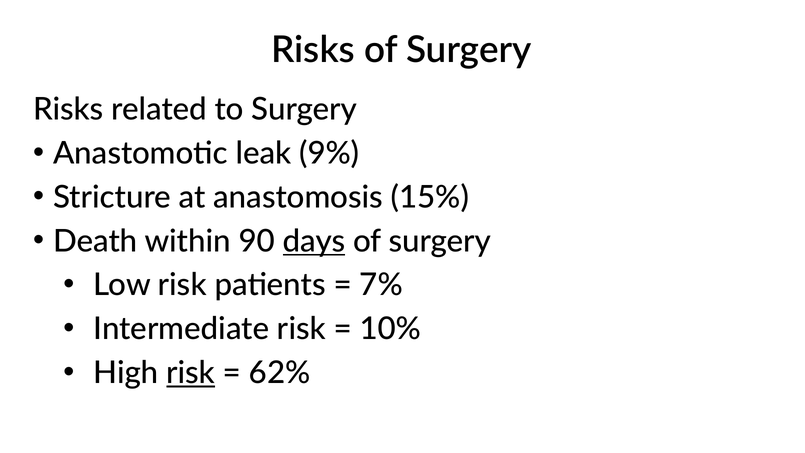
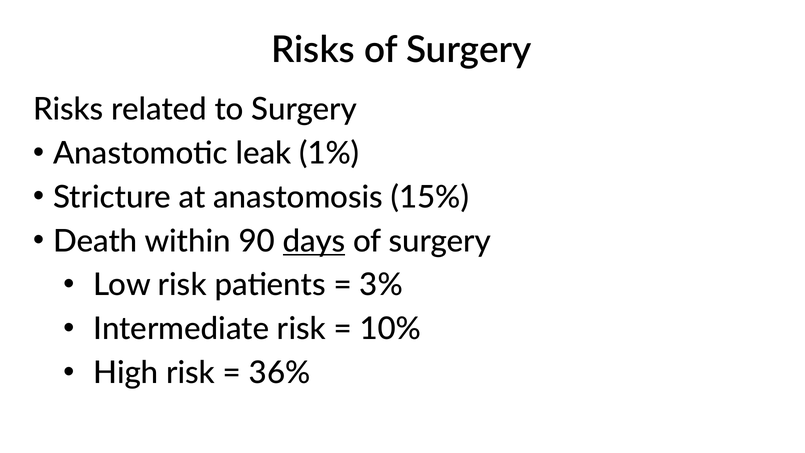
9%: 9% -> 1%
7%: 7% -> 3%
risk at (191, 373) underline: present -> none
62%: 62% -> 36%
